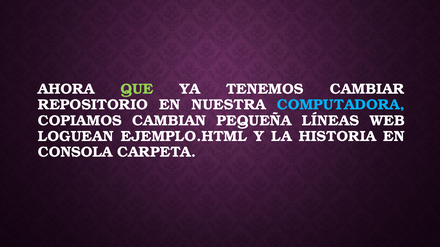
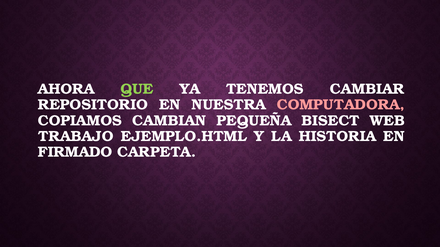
COMPUTADORA colour: light blue -> pink
LÍNEAS: LÍNEAS -> BISECT
LOGUEAN: LOGUEAN -> TRABAJO
CONSOLA: CONSOLA -> FIRMADO
